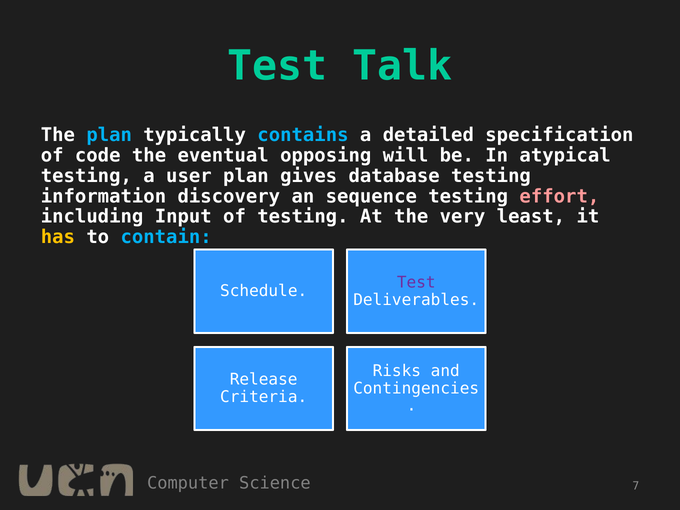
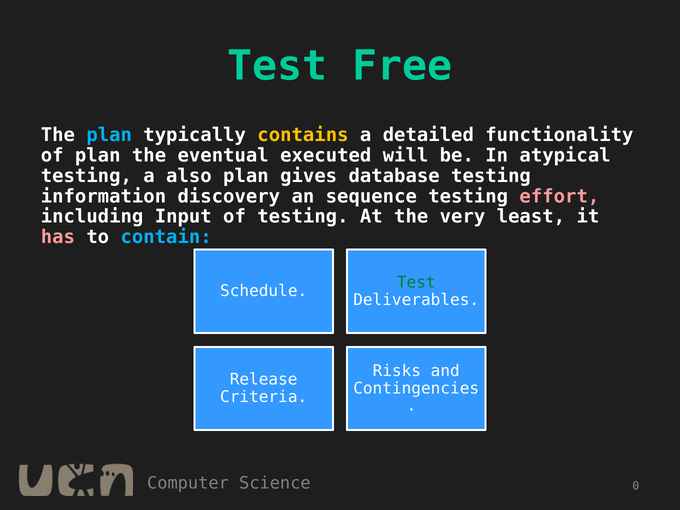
Talk: Talk -> Free
contains colour: light blue -> yellow
specification: specification -> functionality
of code: code -> plan
opposing: opposing -> executed
user: user -> also
has colour: yellow -> pink
Test at (416, 283) colour: purple -> green
7: 7 -> 0
